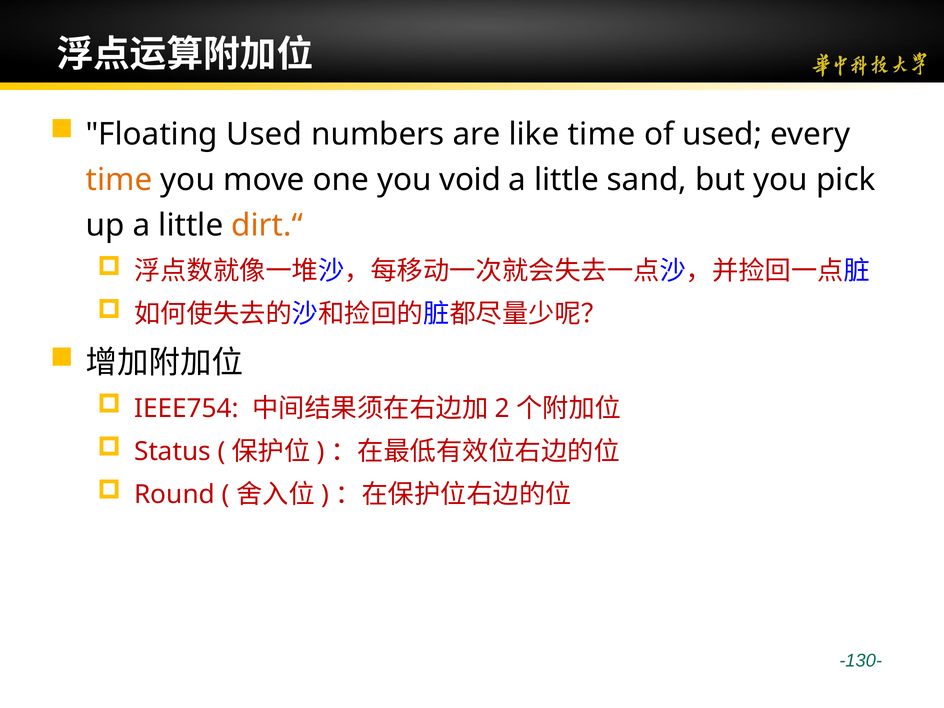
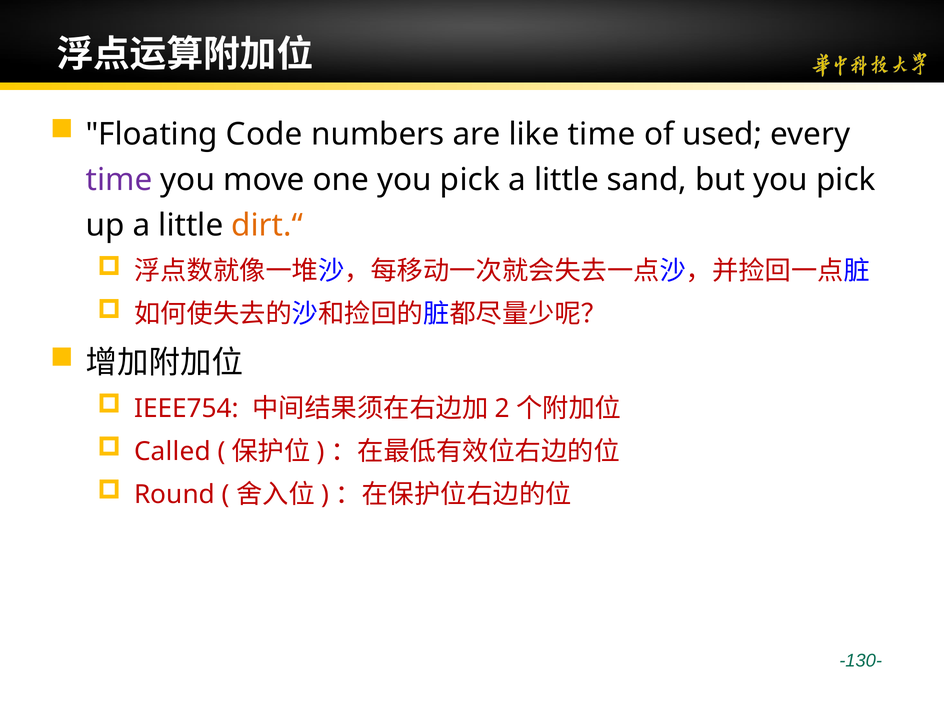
Floating Used: Used -> Code
time at (119, 180) colour: orange -> purple
one you void: void -> pick
Status: Status -> Called
